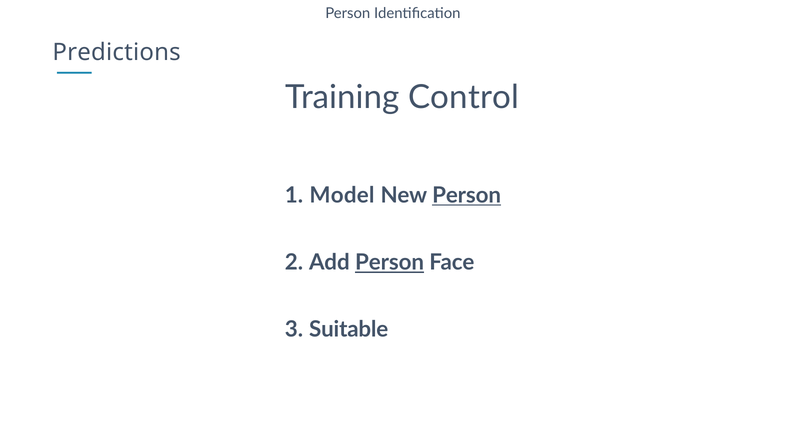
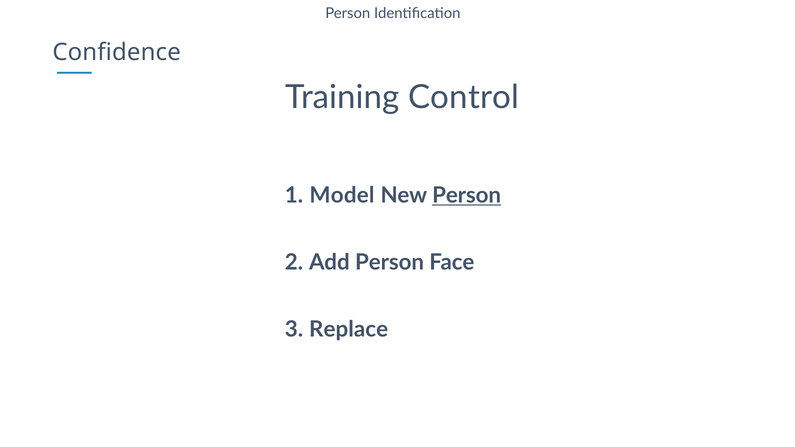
Predictions: Predictions -> Confidence
Person at (390, 263) underline: present -> none
Suitable: Suitable -> Replace
